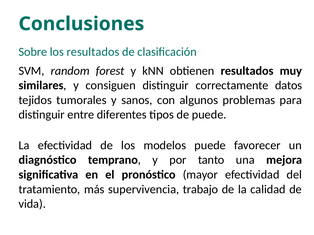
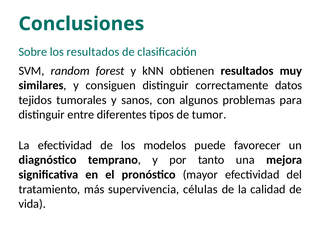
de puede: puede -> tumor
trabajo: trabajo -> células
